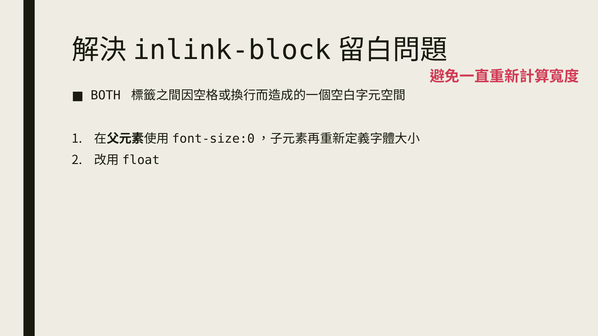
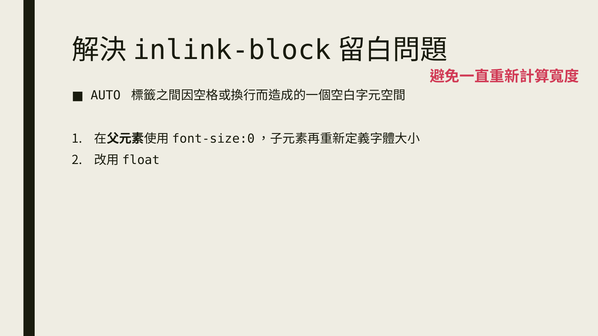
BOTH: BOTH -> AUTO
